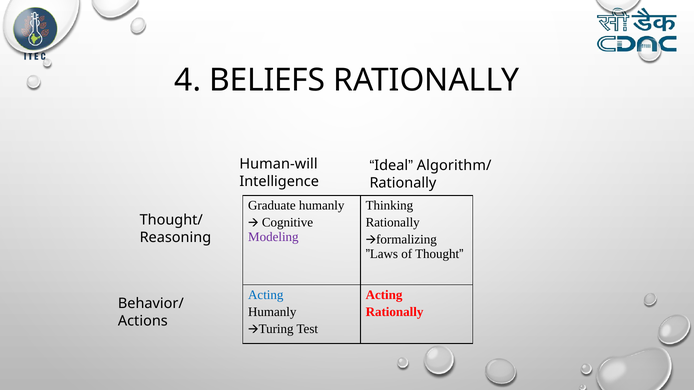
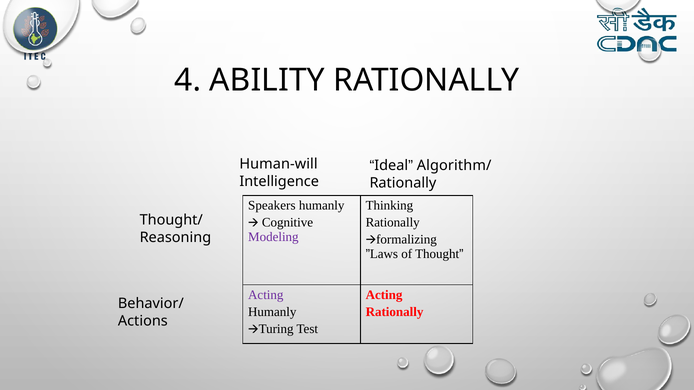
BELIEFS: BELIEFS -> ABILITY
Graduate: Graduate -> Speakers
Acting at (266, 295) colour: blue -> purple
